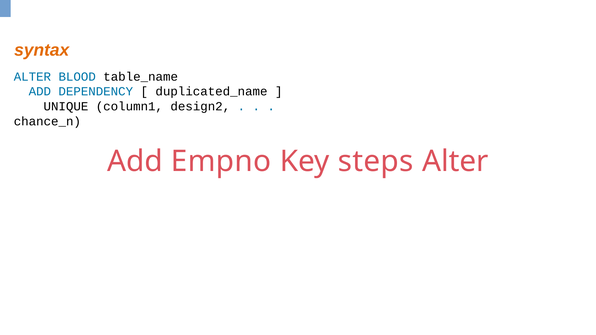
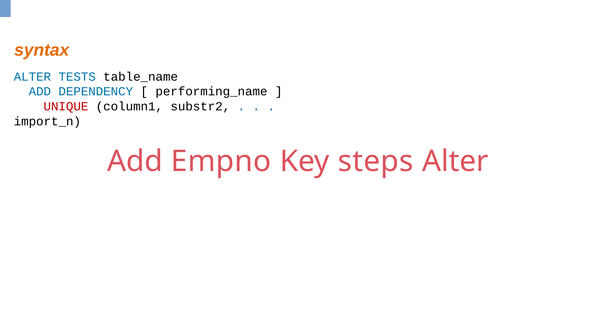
BLOOD: BLOOD -> TESTS
duplicated_name: duplicated_name -> performing_name
UNIQUE colour: black -> red
design2: design2 -> substr2
chance_n: chance_n -> import_n
